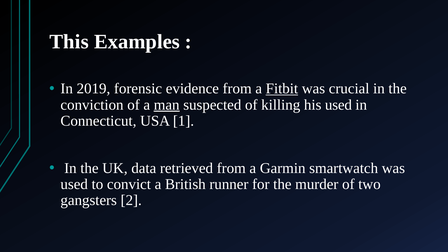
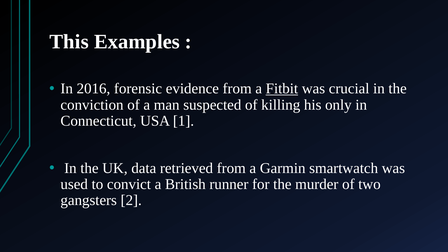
2019: 2019 -> 2016
man underline: present -> none
his used: used -> only
